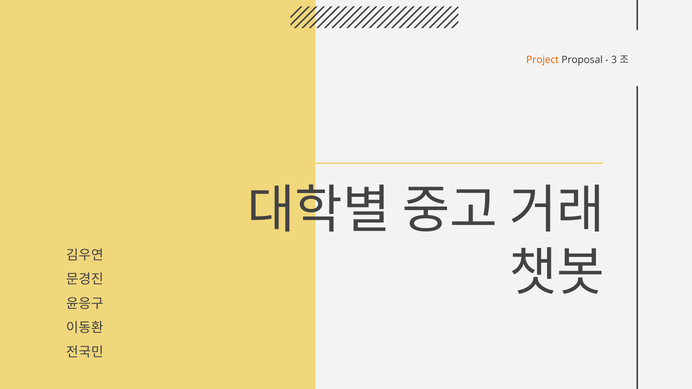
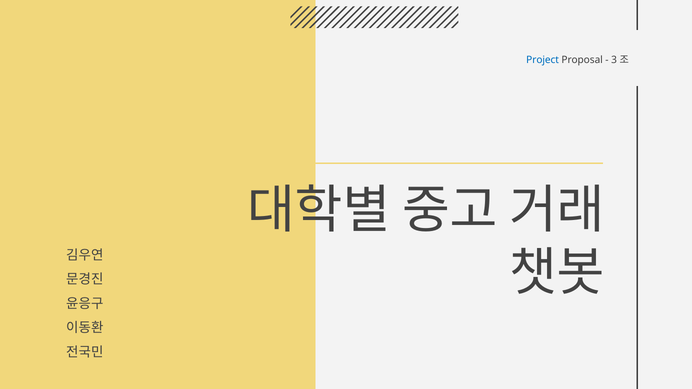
Project colour: orange -> blue
